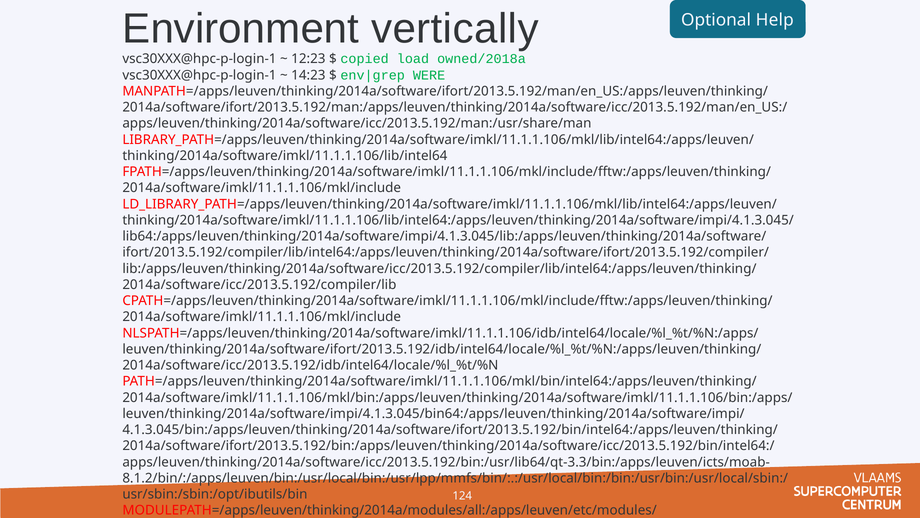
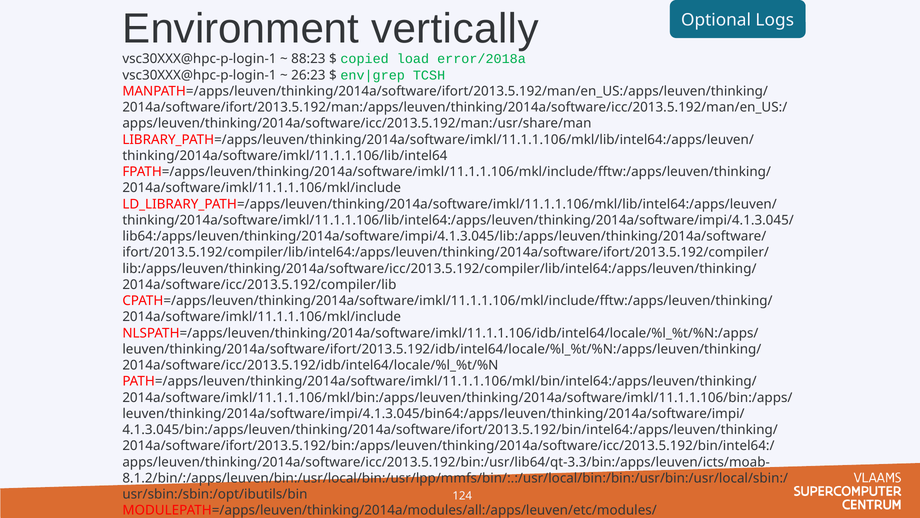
Help: Help -> Logs
12:23: 12:23 -> 88:23
owned/2018a: owned/2018a -> error/2018a
14:23: 14:23 -> 26:23
WERE: WERE -> TCSH
